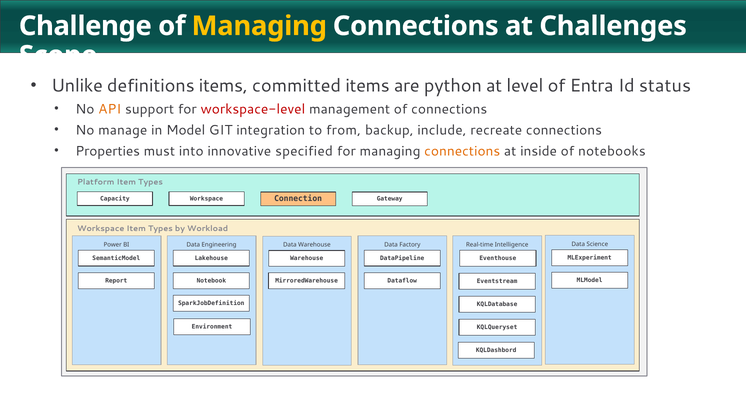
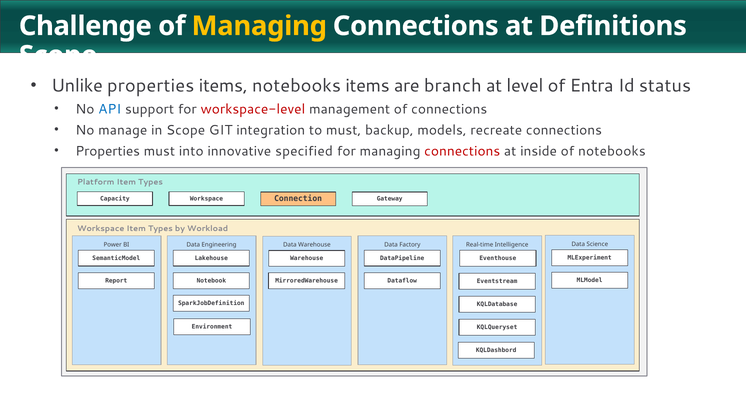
Challenges: Challenges -> Definitions
Unlike definitions: definitions -> properties
items committed: committed -> notebooks
python: python -> branch
API colour: orange -> blue
in Model: Model -> Scope
to from: from -> must
include: include -> models
connections at (462, 151) colour: orange -> red
